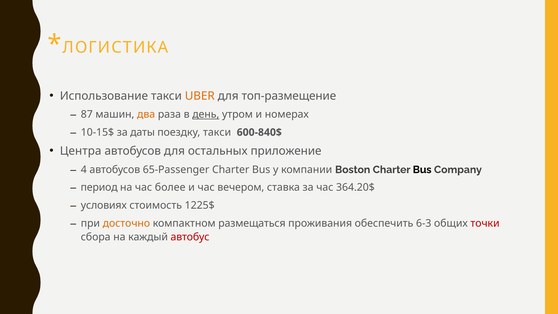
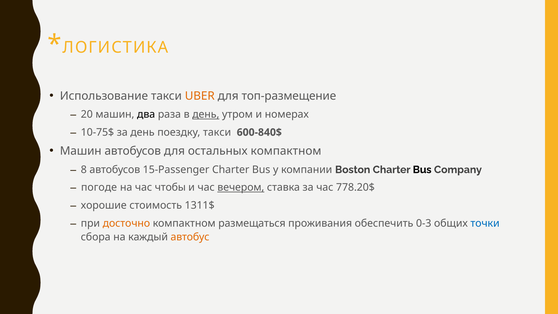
87: 87 -> 20
два colour: orange -> black
10-15$: 10-15$ -> 10-75$
за даты: даты -> день
Центра at (81, 151): Центра -> Машин
остальных приложение: приложение -> компактном
4: 4 -> 8
65-Passenger: 65-Passenger -> 15-Passenger
период: период -> погоде
более: более -> чтобы
вечером underline: none -> present
364.20$: 364.20$ -> 778.20$
условиях: условиях -> хорошие
1225$: 1225$ -> 1311$
6-3: 6-3 -> 0-3
точки colour: red -> blue
автобус colour: red -> orange
